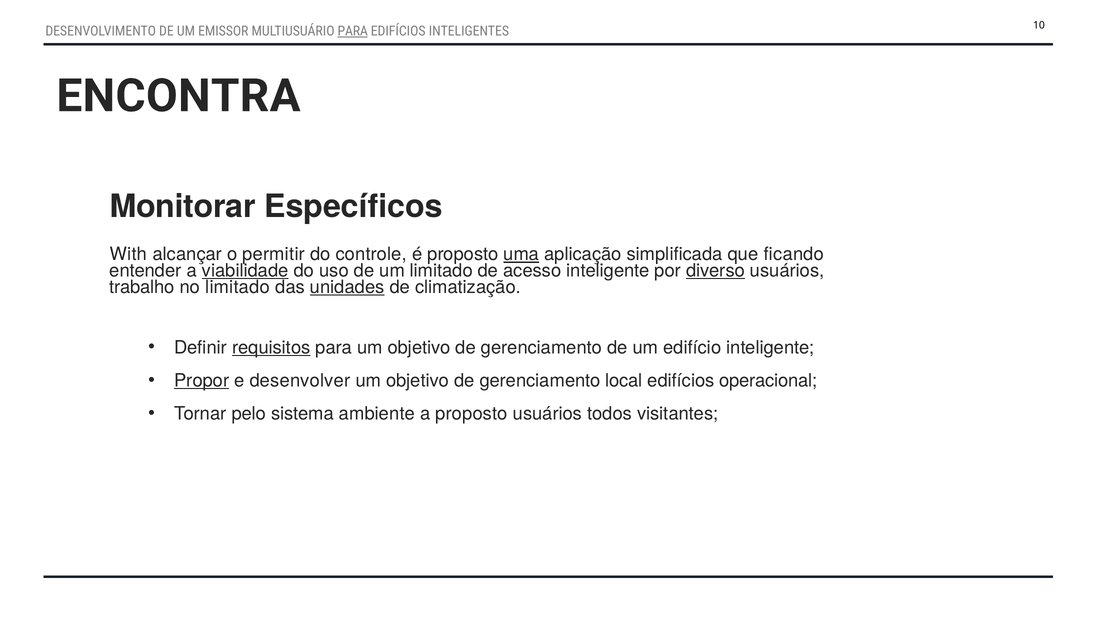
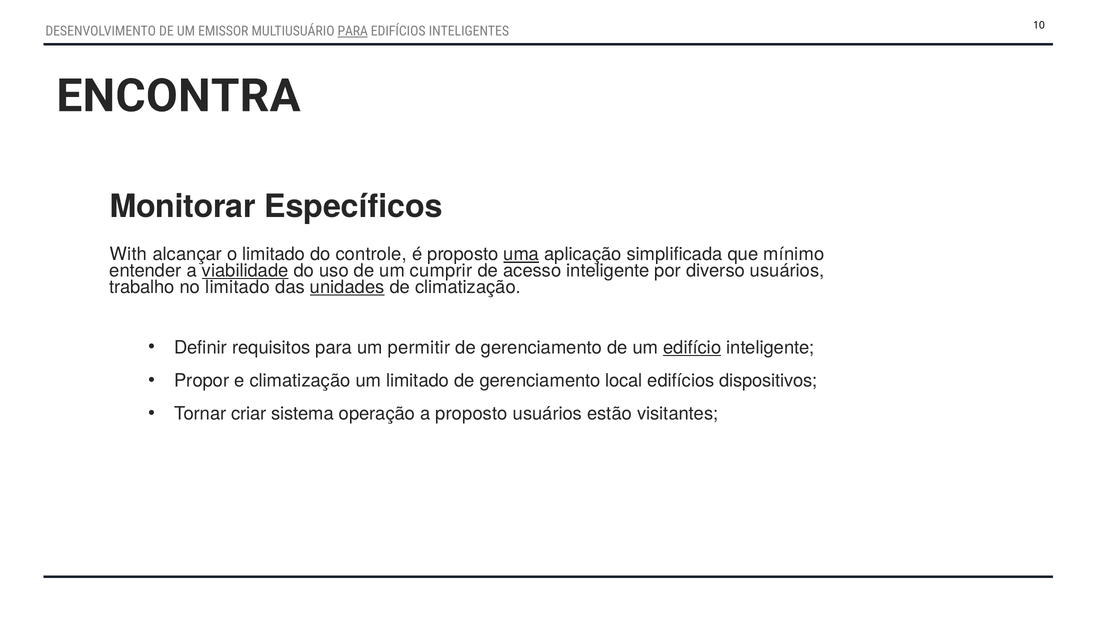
o permitir: permitir -> limitado
ficando: ficando -> mínimo
um limitado: limitado -> cumprir
diverso underline: present -> none
requisitos underline: present -> none
para um objetivo: objetivo -> permitir
edifício underline: none -> present
Propor underline: present -> none
e desenvolver: desenvolver -> climatização
objetivo at (418, 381): objetivo -> limitado
operacional: operacional -> dispositivos
pelo: pelo -> criar
ambiente: ambiente -> operação
todos: todos -> estão
